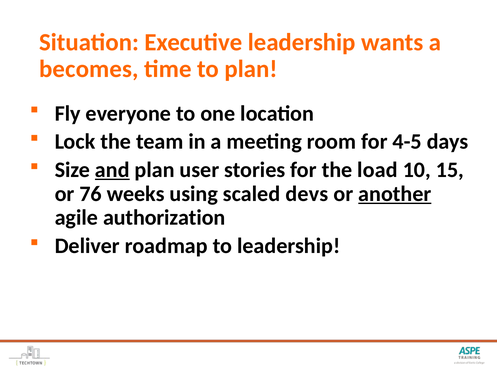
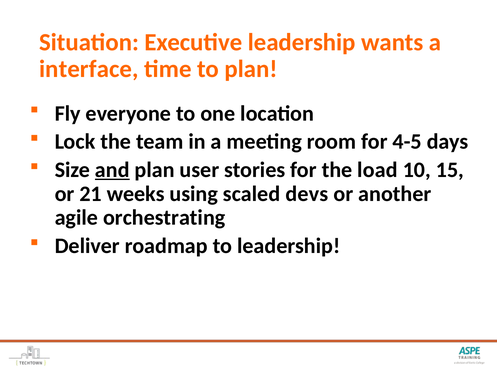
becomes: becomes -> interface
76: 76 -> 21
another underline: present -> none
authorization: authorization -> orchestrating
